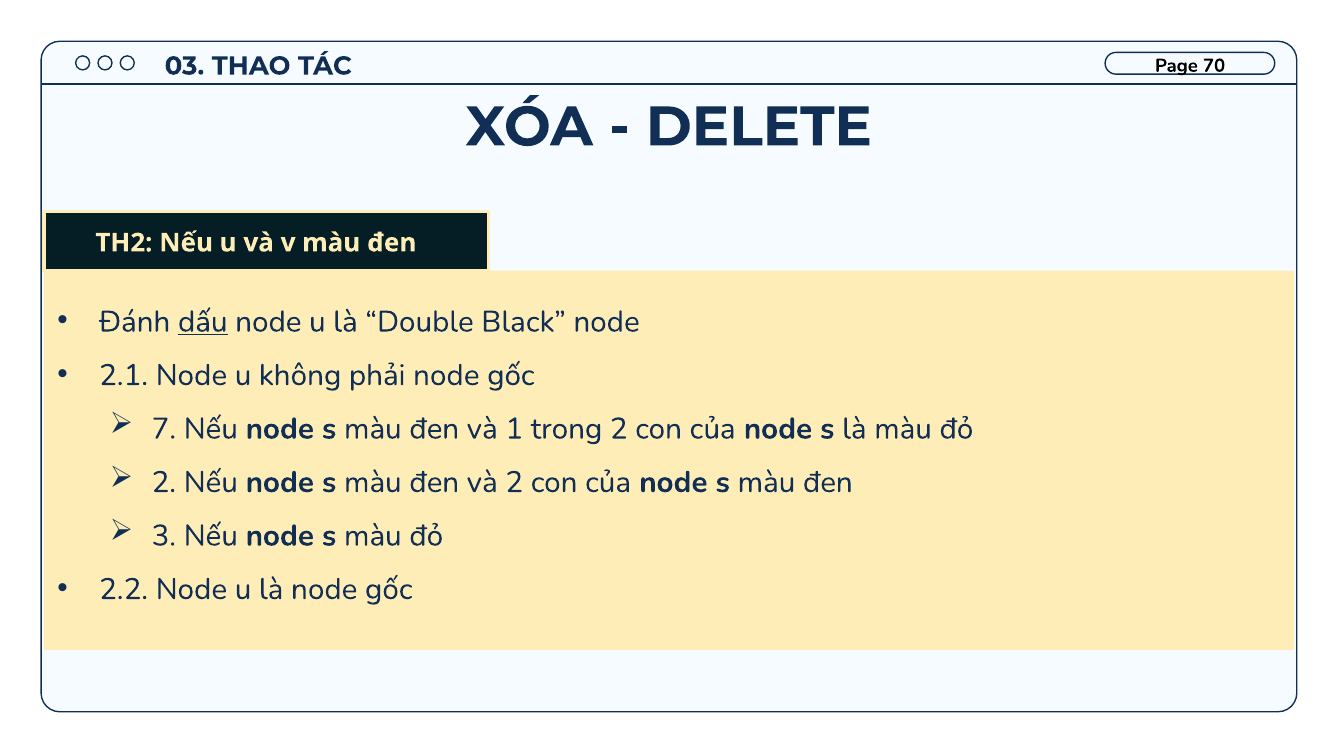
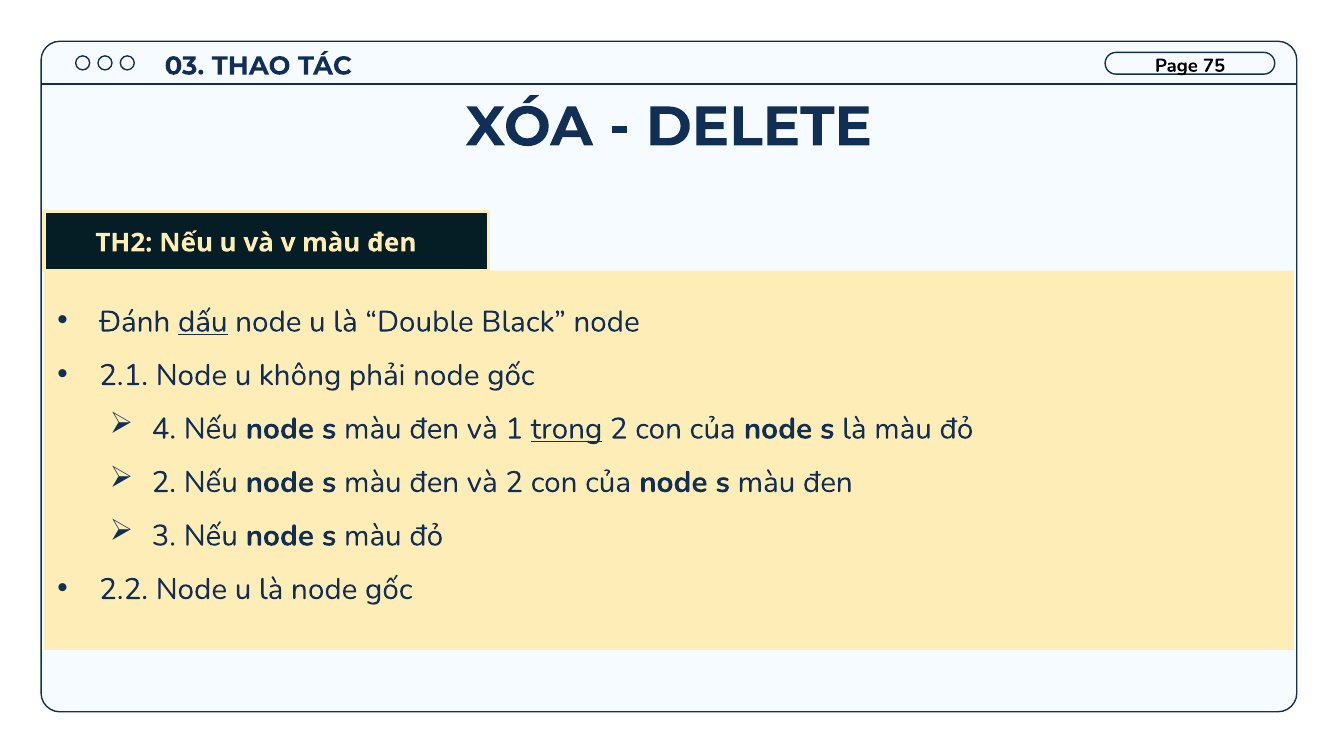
70: 70 -> 75
7: 7 -> 4
trong underline: none -> present
